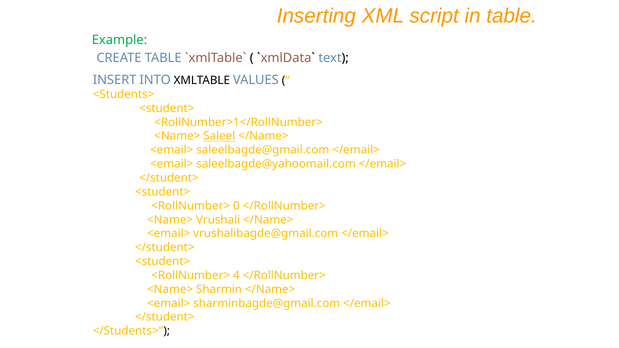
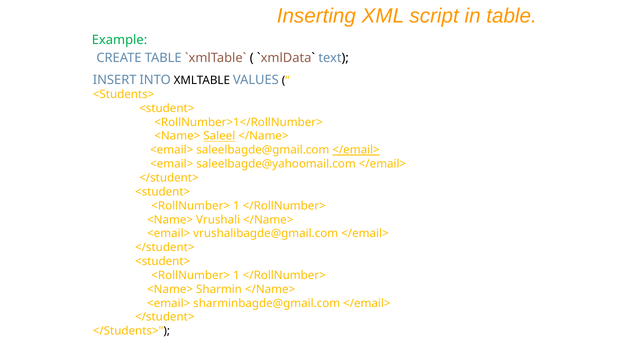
</email> at (356, 150) underline: none -> present
0 at (236, 206): 0 -> 1
4 at (236, 276): 4 -> 1
